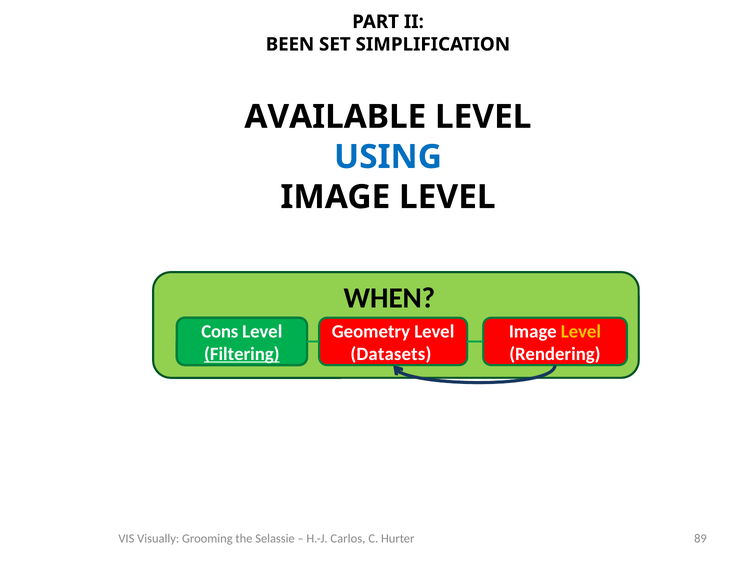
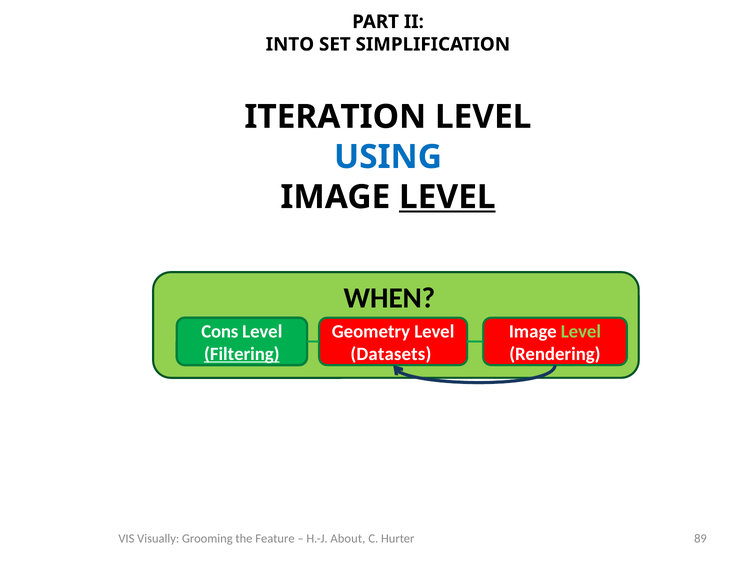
BEEN: BEEN -> INTO
AVAILABLE: AVAILABLE -> ITERATION
LEVEL at (447, 197) underline: none -> present
Level at (581, 331) colour: yellow -> light green
Selassie: Selassie -> Feature
Carlos: Carlos -> About
